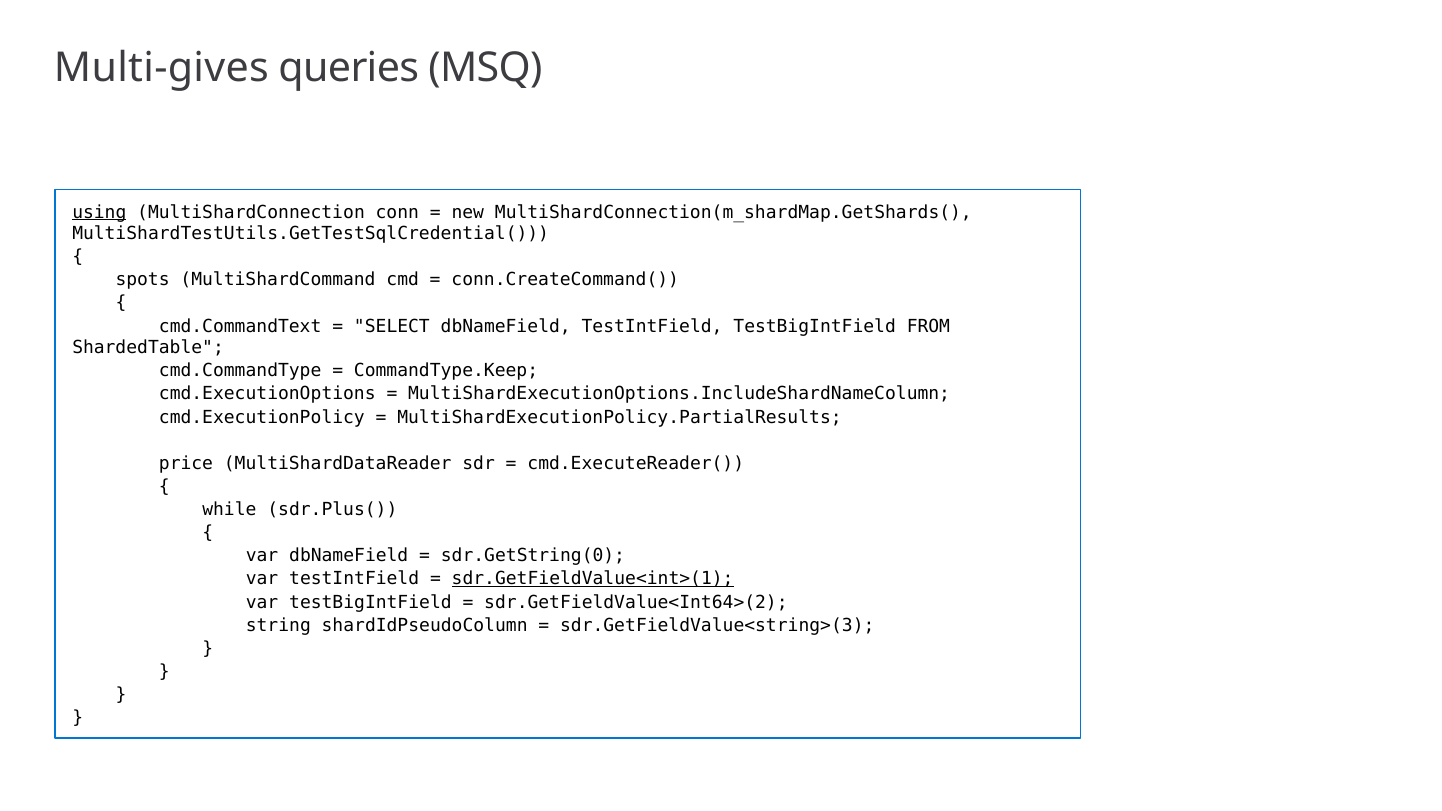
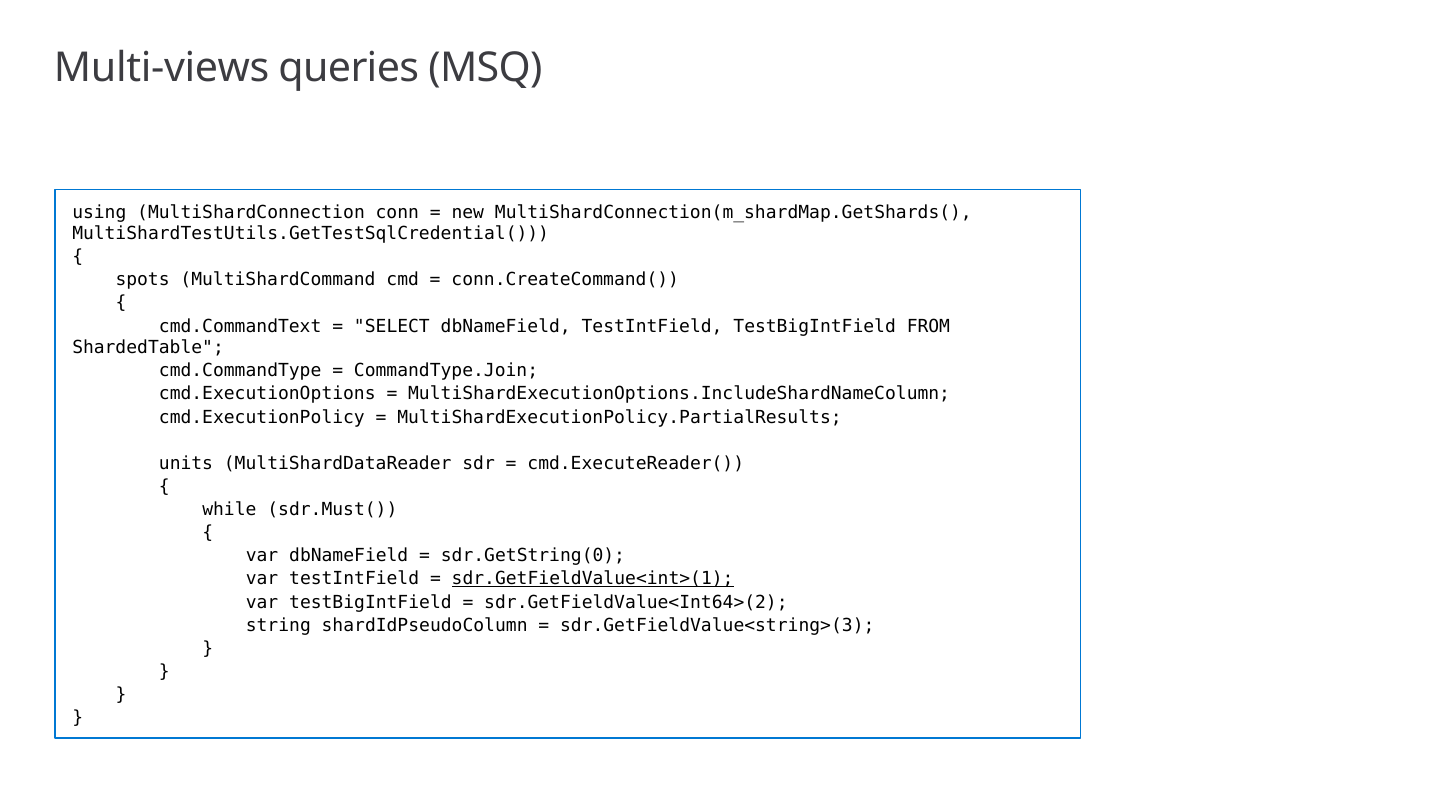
Multi-gives: Multi-gives -> Multi-views
using underline: present -> none
CommandType.Keep: CommandType.Keep -> CommandType.Join
price: price -> units
sdr.Plus(: sdr.Plus( -> sdr.Must(
